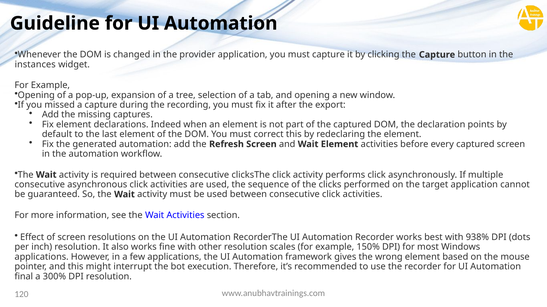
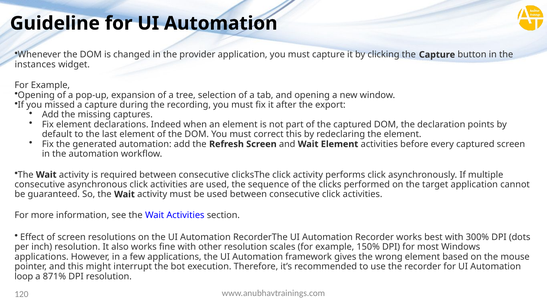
938%: 938% -> 300%
final: final -> loop
300%: 300% -> 871%
